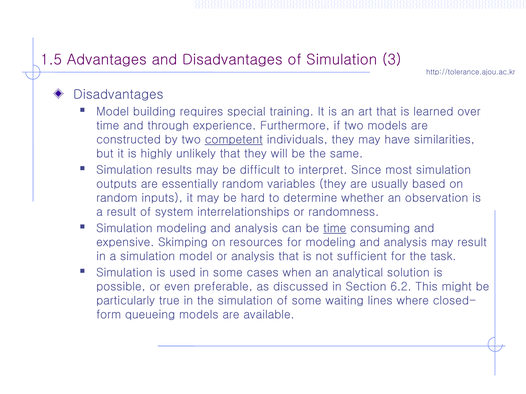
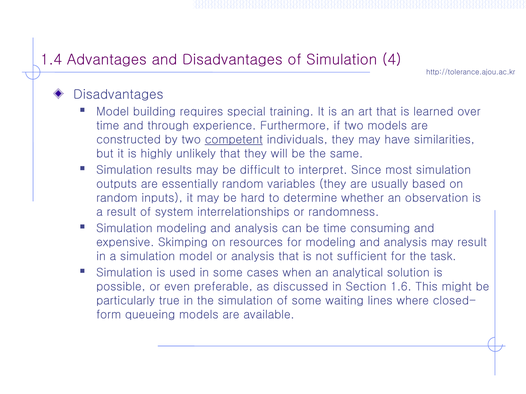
1.5: 1.5 -> 1.4
3: 3 -> 4
time at (335, 229) underline: present -> none
6.2: 6.2 -> 1.6
